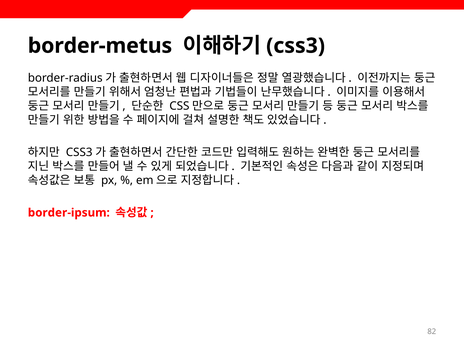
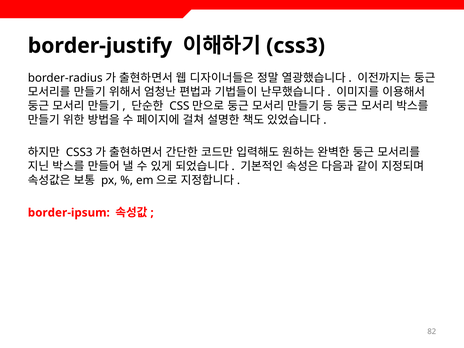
border-metus: border-metus -> border-justify
